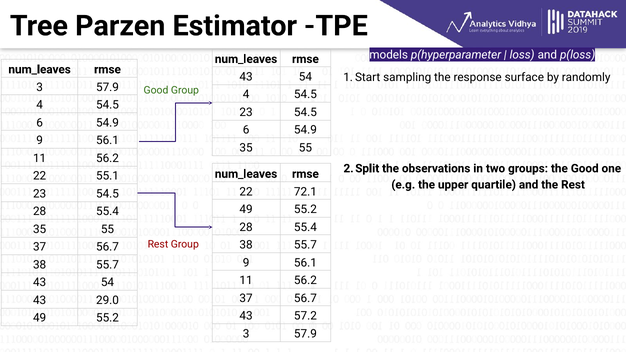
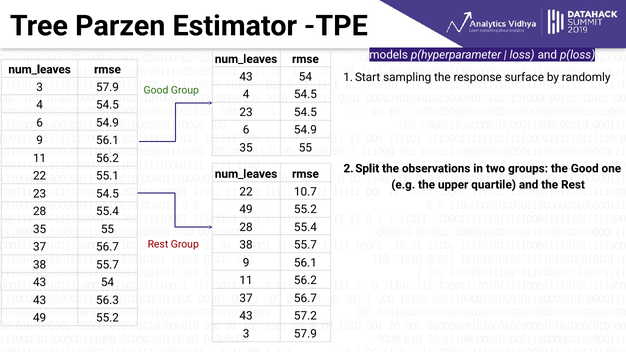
72.1: 72.1 -> 10.7
29.0: 29.0 -> 56.3
